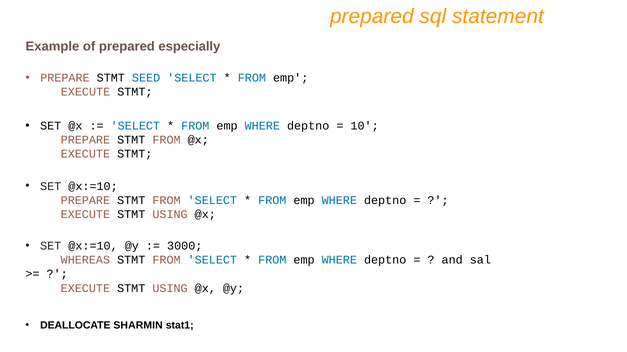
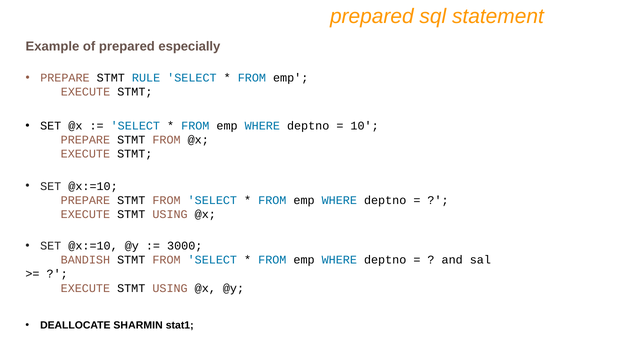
SEED: SEED -> RULE
WHEREAS: WHEREAS -> BANDISH
